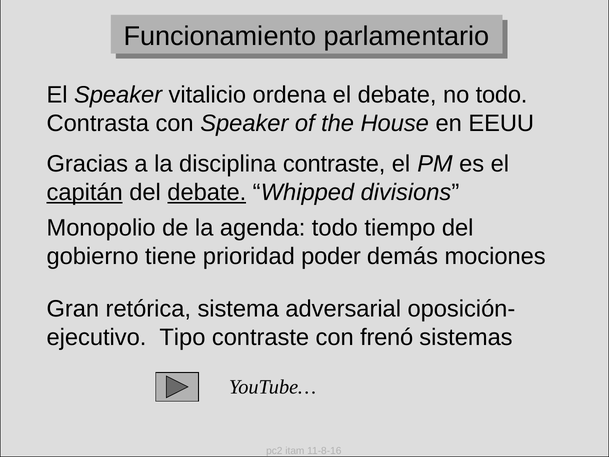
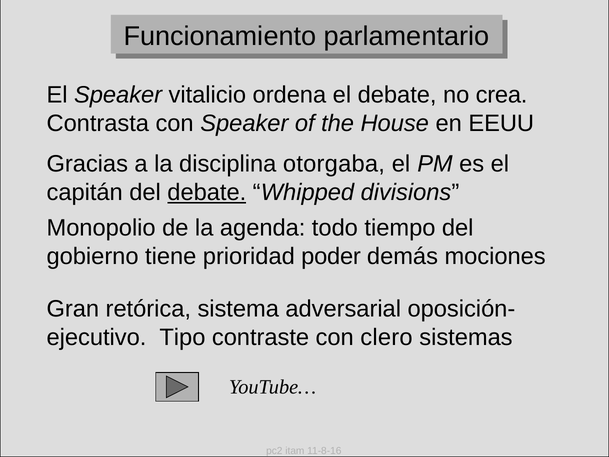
no todo: todo -> crea
disciplina contraste: contraste -> otorgaba
capitán underline: present -> none
frenó: frenó -> clero
